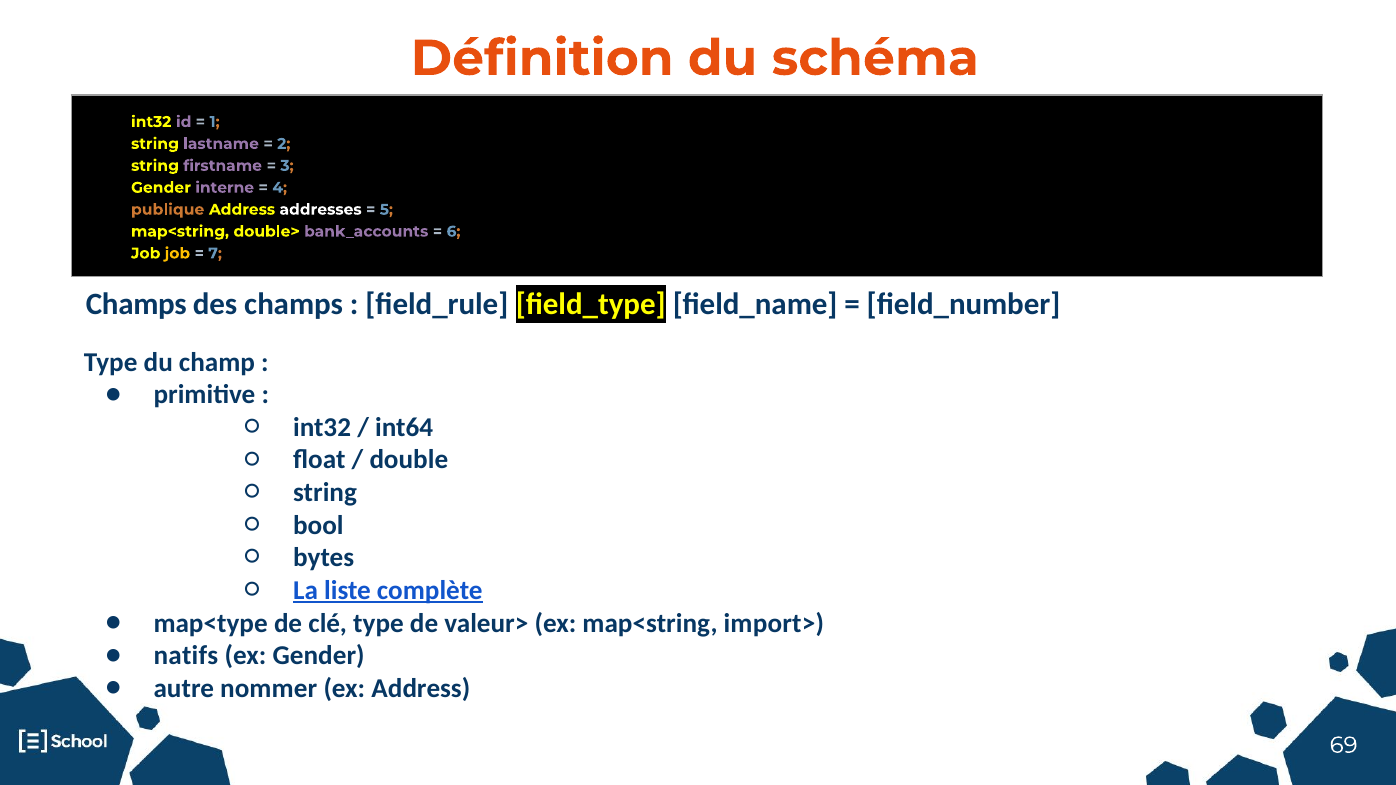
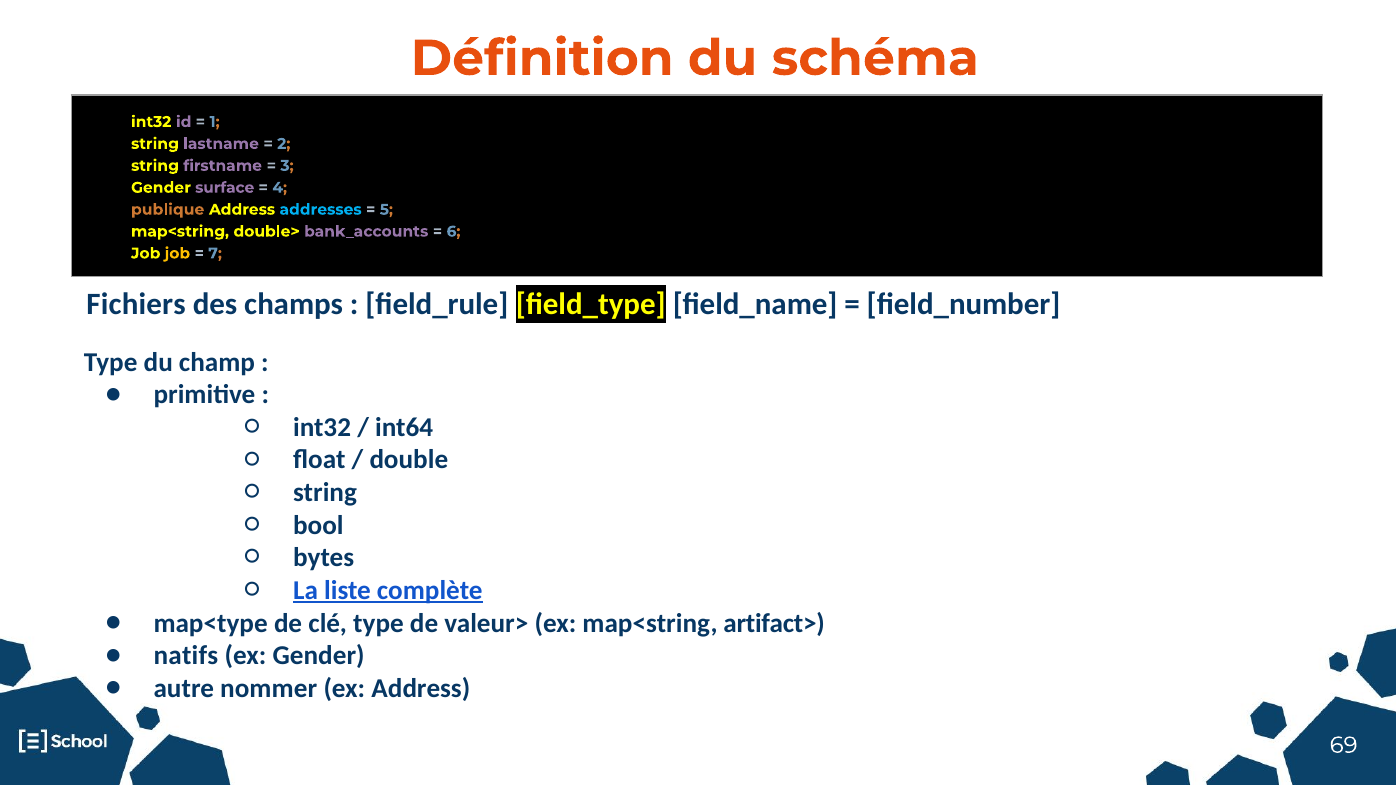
interne: interne -> surface
addresses colour: white -> light blue
Champs at (136, 305): Champs -> Fichiers
import>: import> -> artifact>
